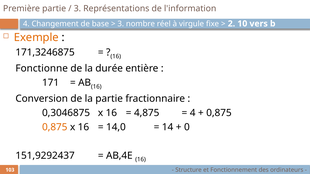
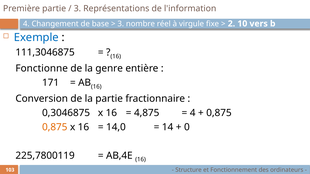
Exemple colour: orange -> blue
171,3246875: 171,3246875 -> 111,3046875
durée: durée -> genre
151,9292437: 151,9292437 -> 225,7800119
